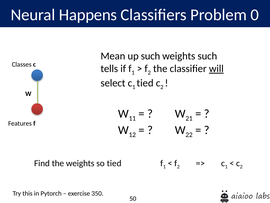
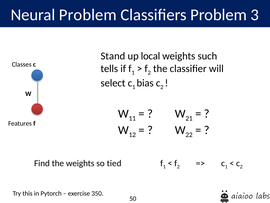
Neural Happens: Happens -> Problem
0: 0 -> 3
Mean: Mean -> Stand
up such: such -> local
will underline: present -> none
1 tied: tied -> bias
